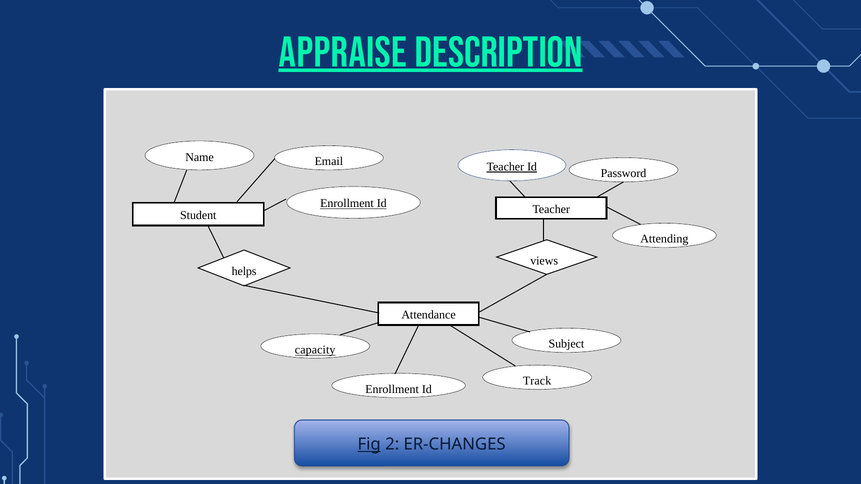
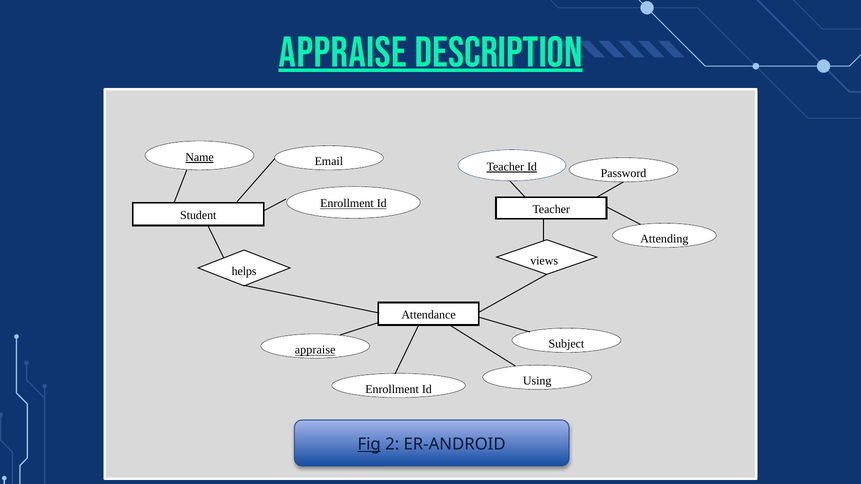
Name underline: none -> present
capacity at (315, 350): capacity -> appraise
Track: Track -> Using
ER-CHANGES: ER-CHANGES -> ER-ANDROID
